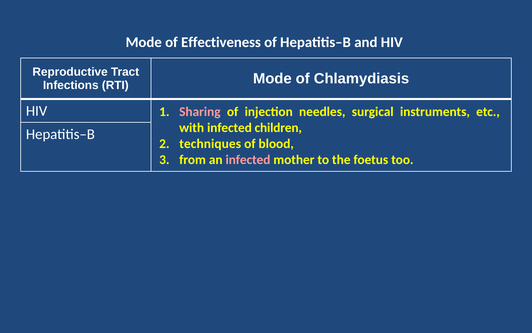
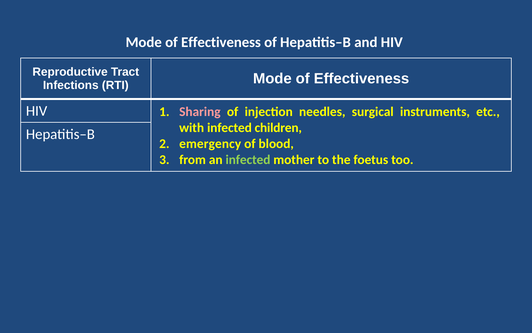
RTI Mode of Chlamydiasis: Chlamydiasis -> Effectiveness
techniques: techniques -> emergency
infected at (248, 160) colour: pink -> light green
